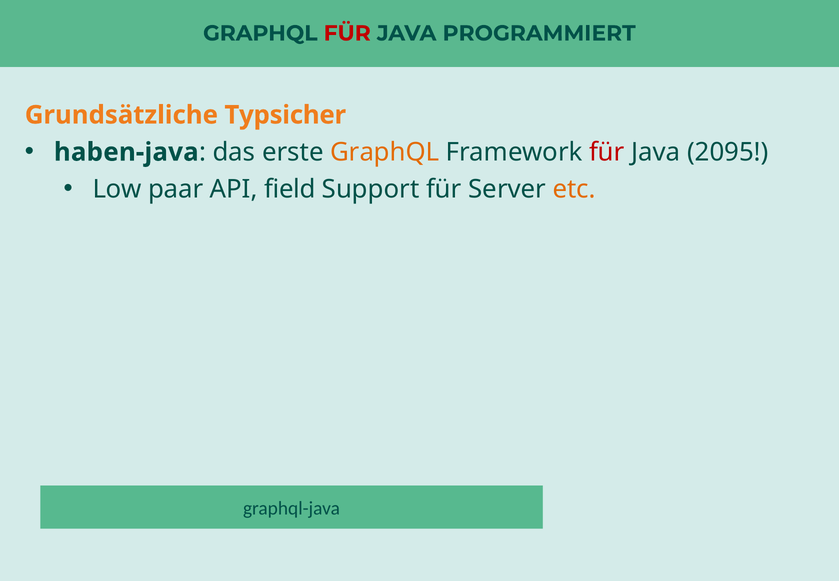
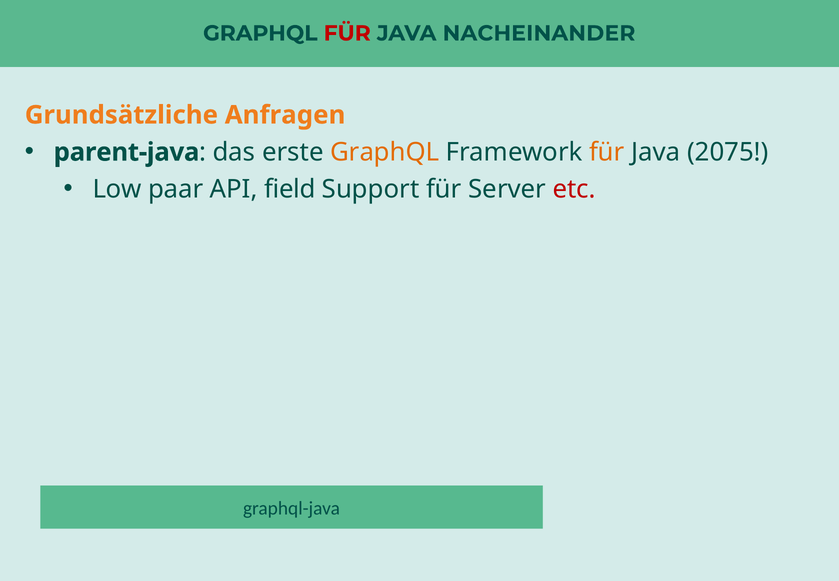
PROGRAMMIERT: PROGRAMMIERT -> NACHEINANDER
Typsicher: Typsicher -> Anfragen
haben-java: haben-java -> parent-java
für at (607, 152) colour: red -> orange
2095: 2095 -> 2075
etc colour: orange -> red
